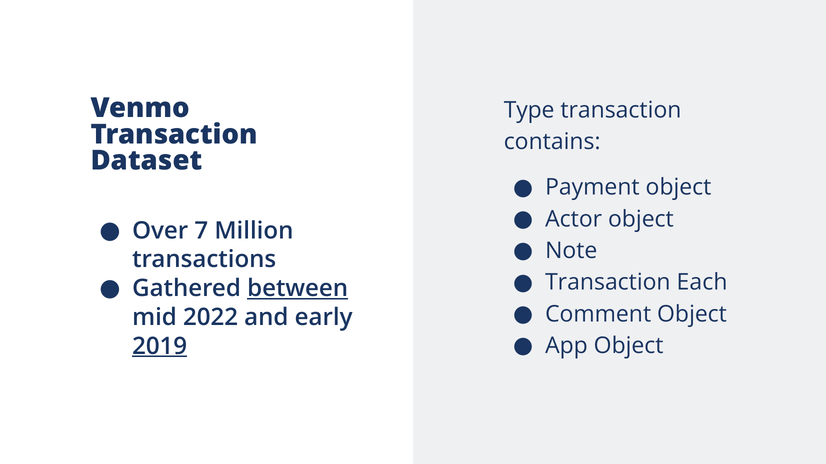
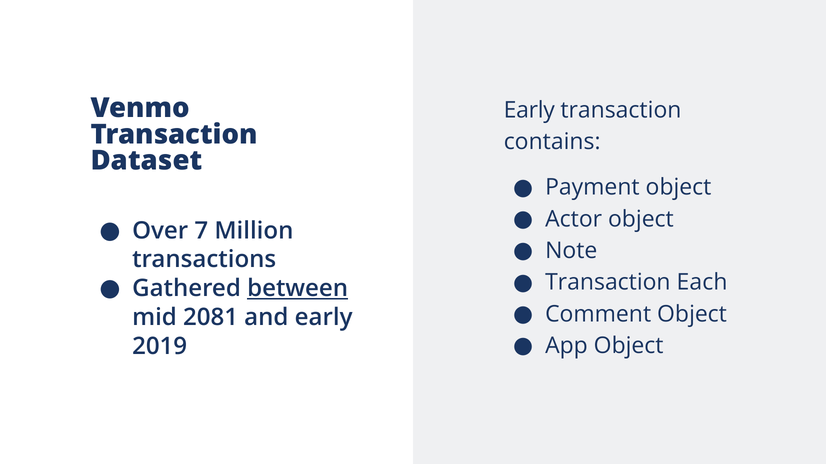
Type at (529, 110): Type -> Early
2022: 2022 -> 2081
2019 underline: present -> none
